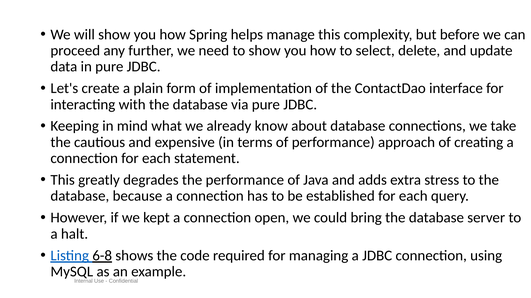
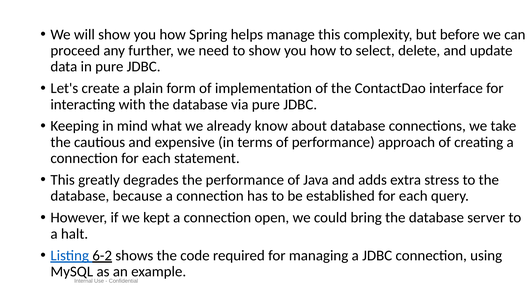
6-8: 6-8 -> 6-2
